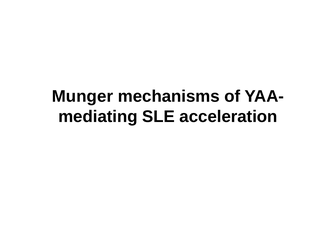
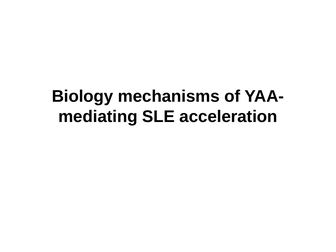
Munger: Munger -> Biology
